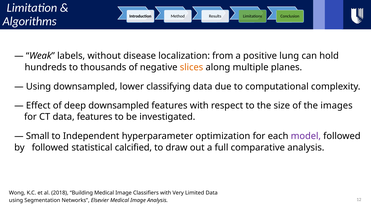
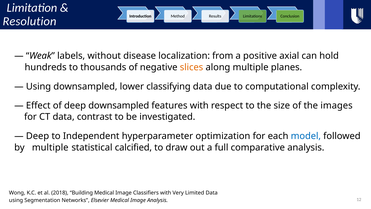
Algorithms: Algorithms -> Resolution
lung: lung -> axial
data features: features -> contrast
Small at (38, 136): Small -> Deep
model colour: purple -> blue
by followed: followed -> multiple
